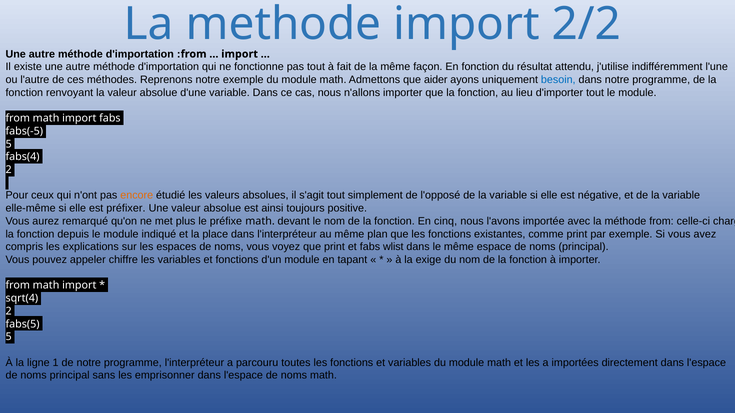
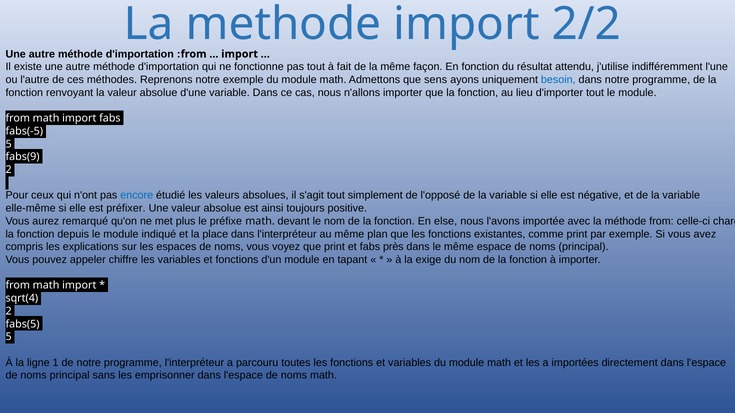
aider: aider -> sens
fabs(4: fabs(4 -> fabs(9
encore colour: orange -> blue
cinq: cinq -> else
wlist: wlist -> près
